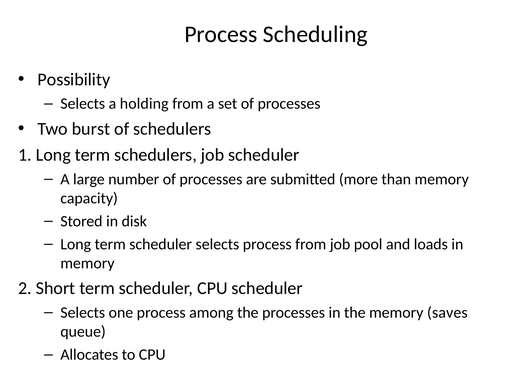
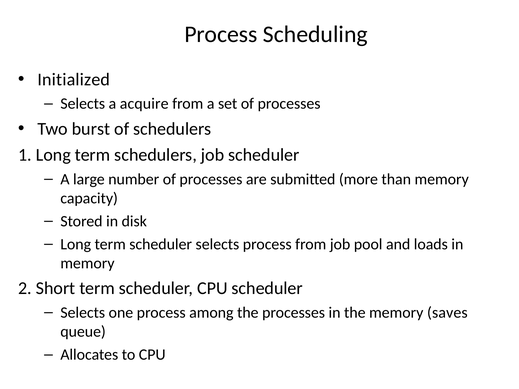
Possibility: Possibility -> Initialized
holding: holding -> acquire
